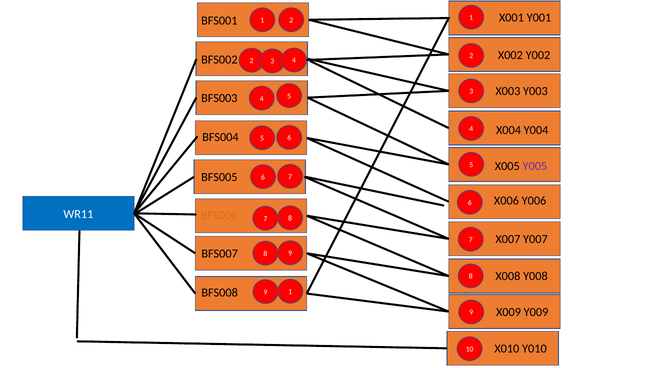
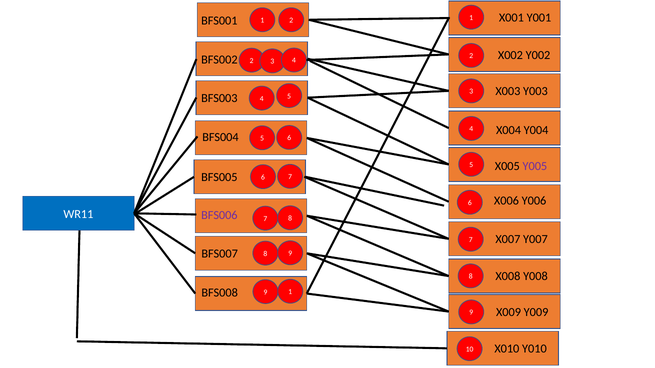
BFS006 colour: orange -> purple
